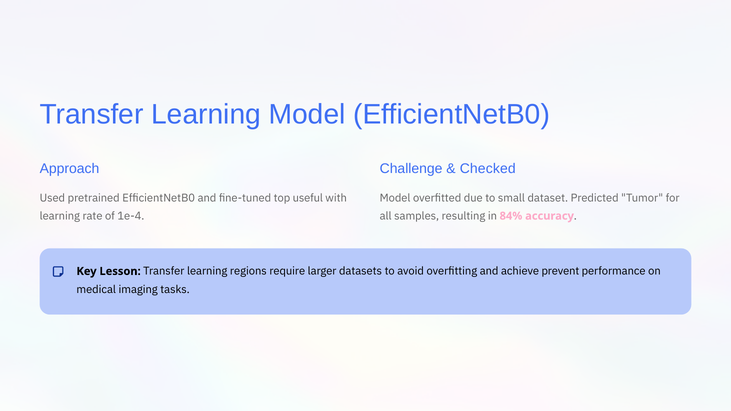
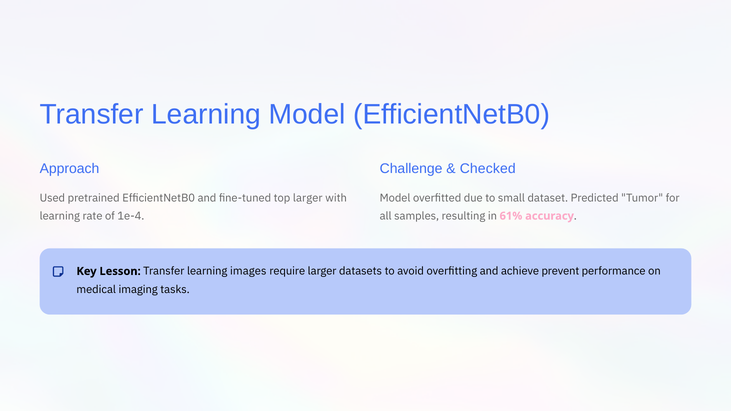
top useful: useful -> larger
84%: 84% -> 61%
regions: regions -> images
